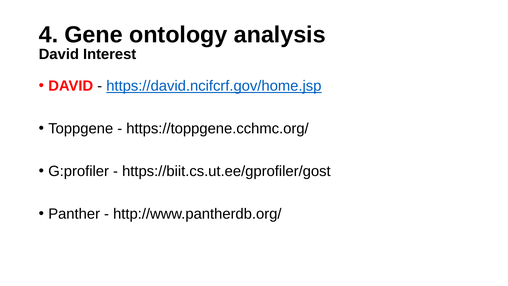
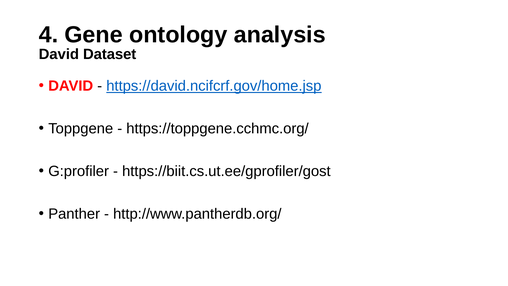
Interest: Interest -> Dataset
